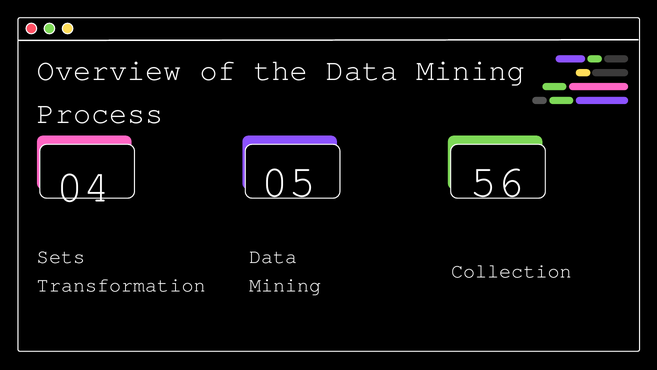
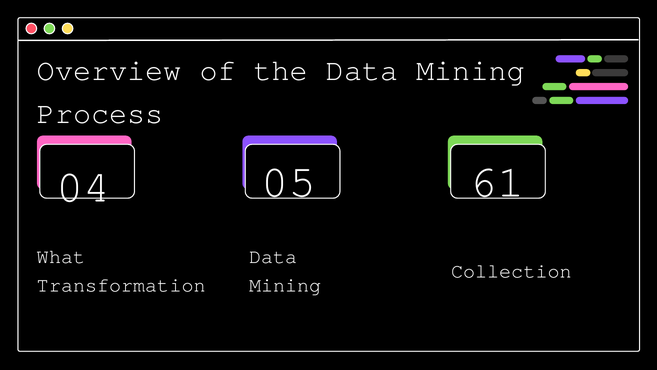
56: 56 -> 61
Sets: Sets -> What
